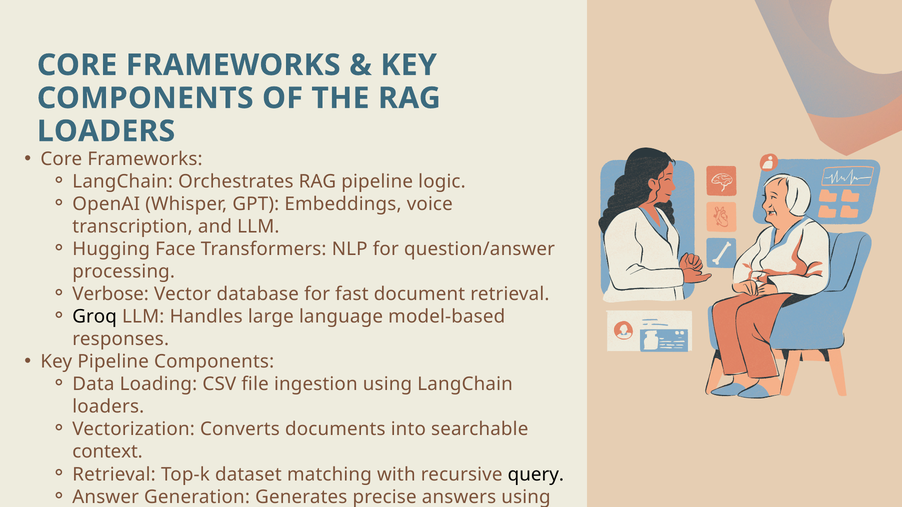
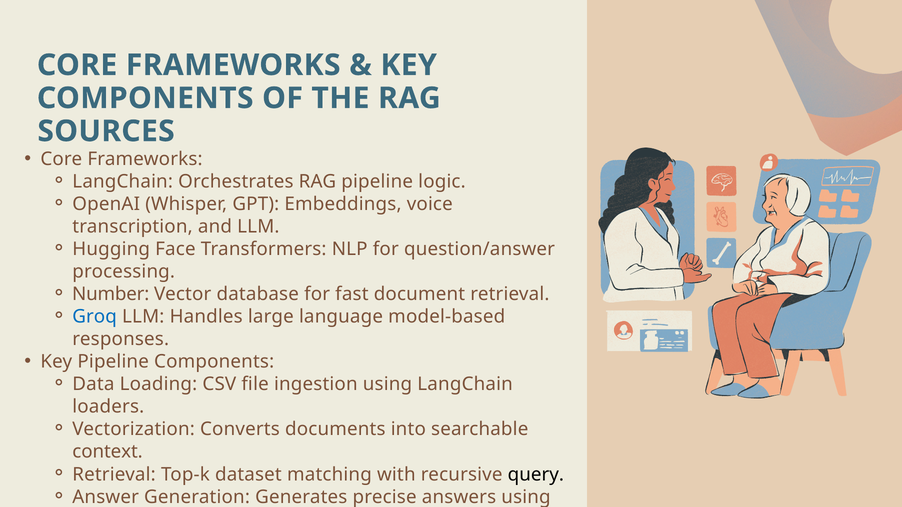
LOADERS at (106, 131): LOADERS -> SOURCES
Verbose: Verbose -> Number
Groq at (95, 317) colour: black -> blue
